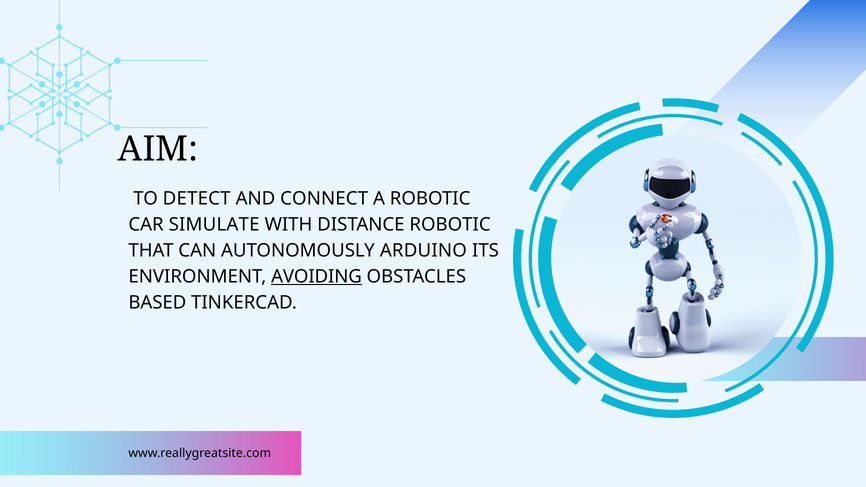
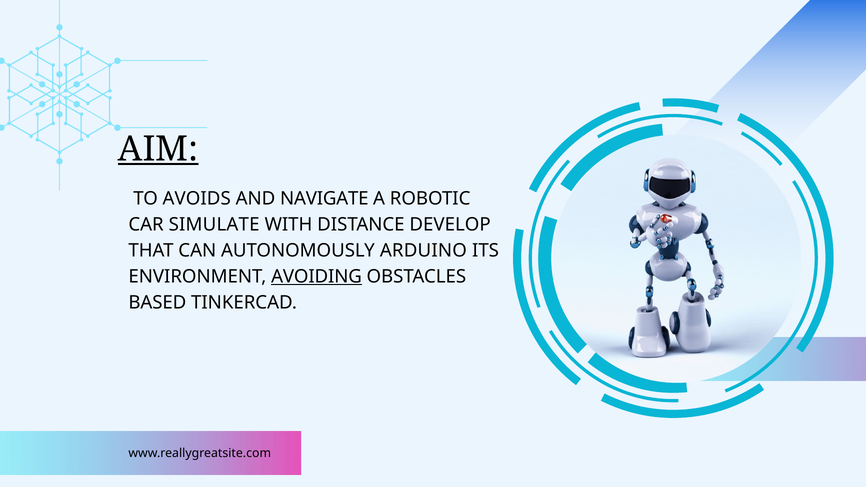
AIM underline: none -> present
DETECT: DETECT -> AVOIDS
CONNECT: CONNECT -> NAVIGATE
DISTANCE ROBOTIC: ROBOTIC -> DEVELOP
